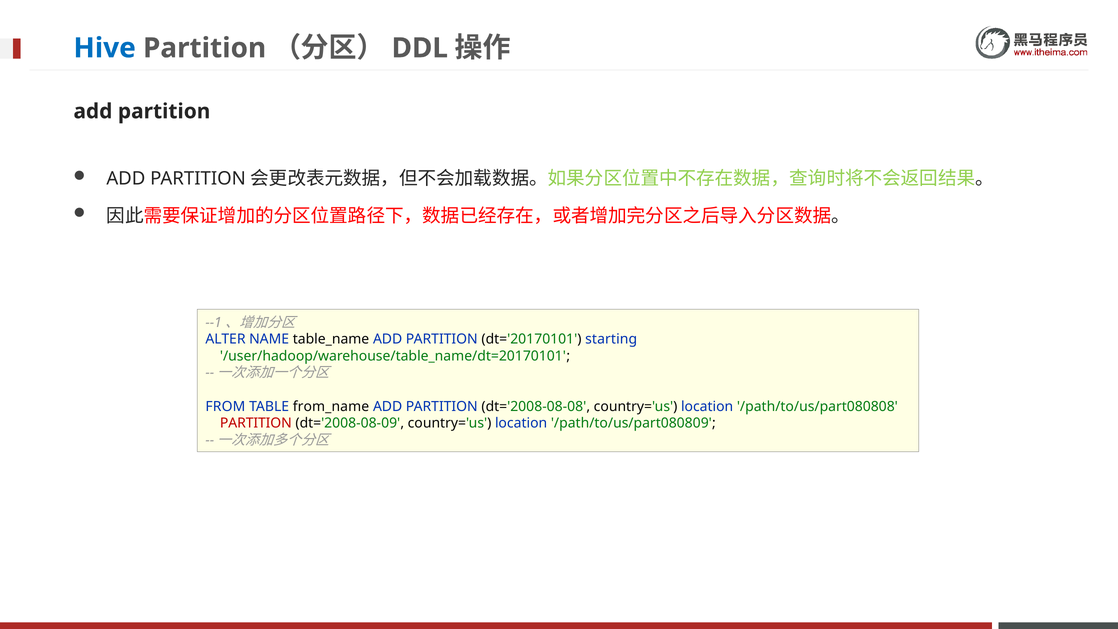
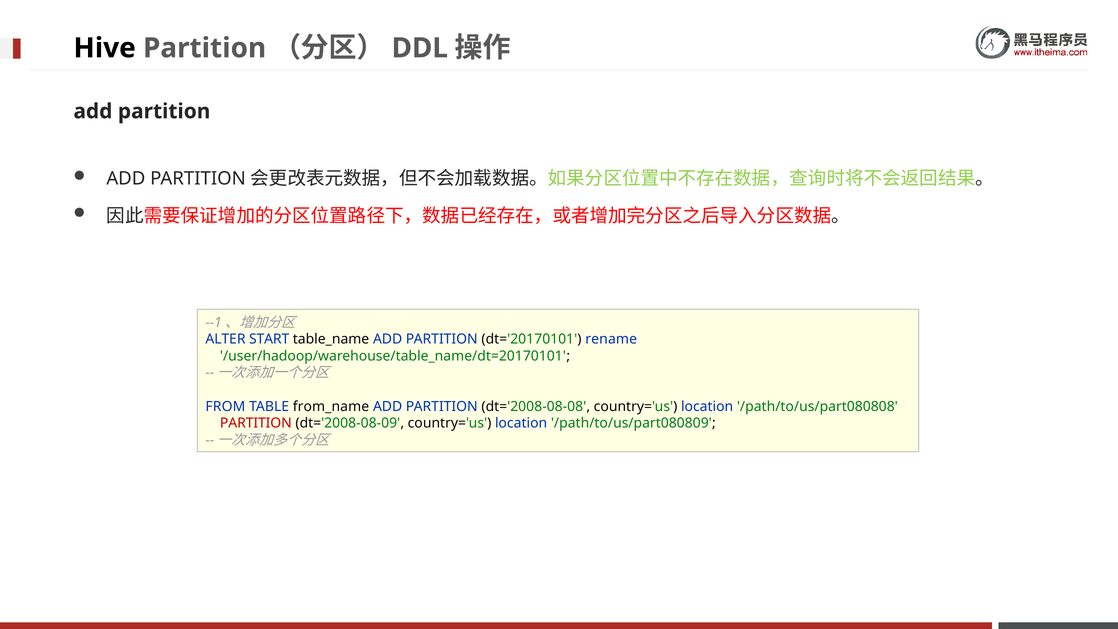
Hive colour: blue -> black
NAME: NAME -> START
starting: starting -> rename
